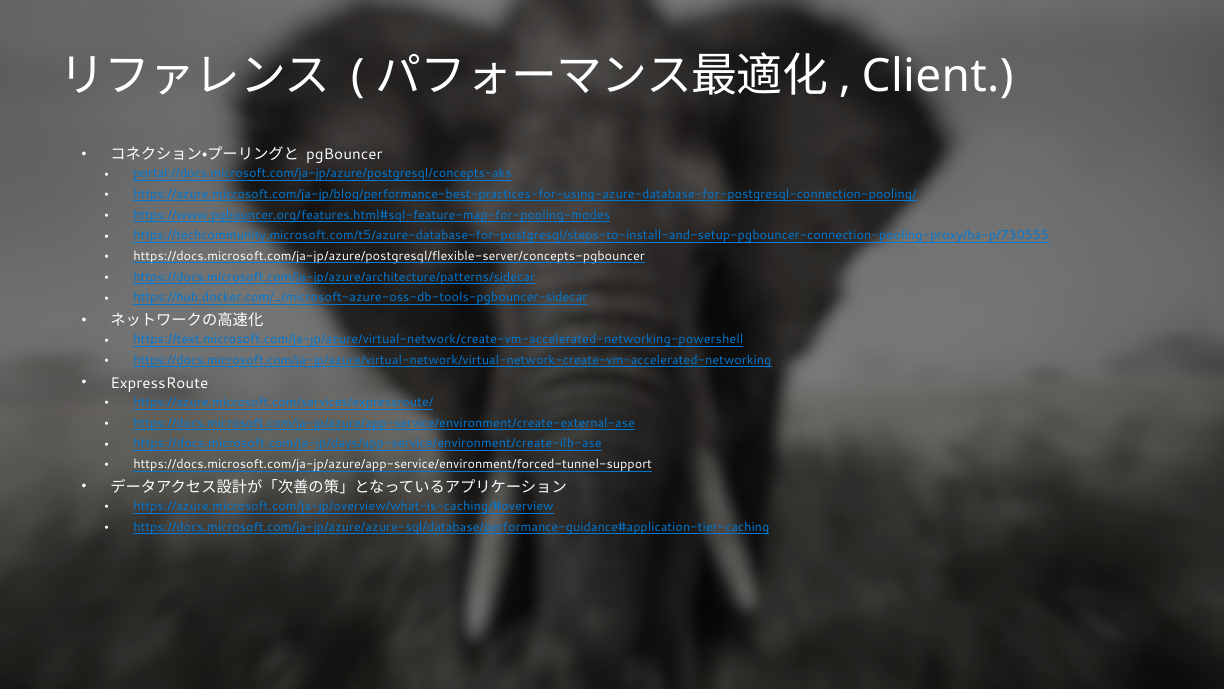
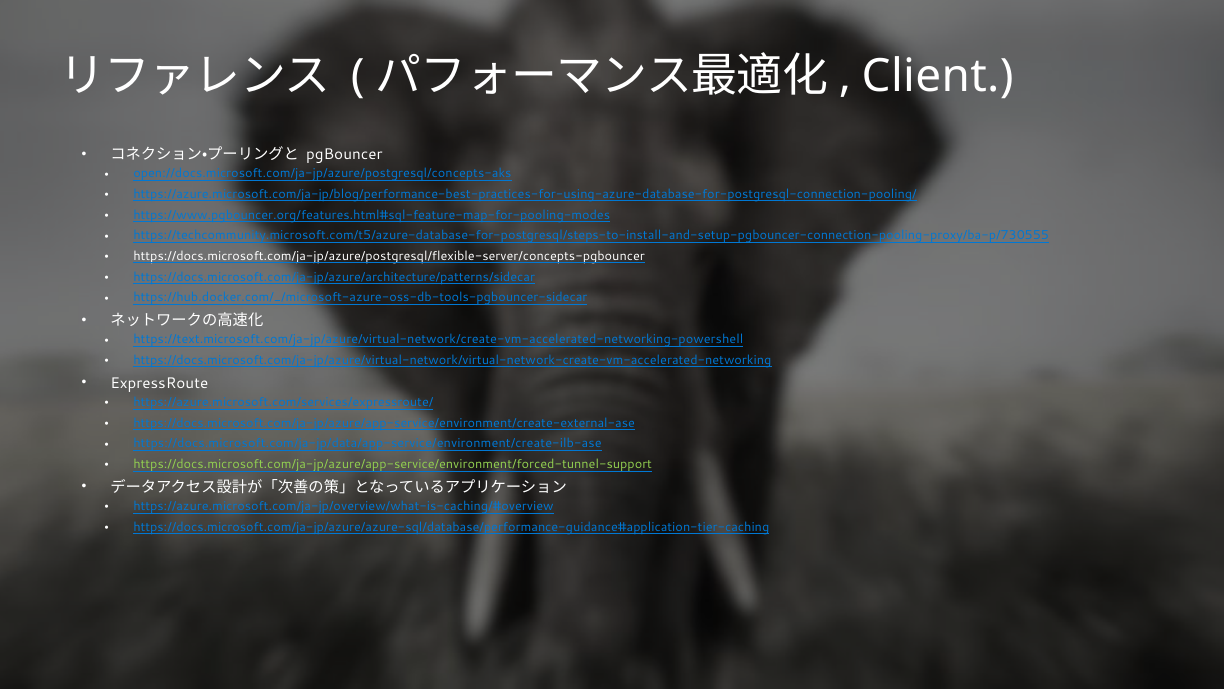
portal://docs.microsoft.com/ja-jp/azure/postgresql/concepts-aks: portal://docs.microsoft.com/ja-jp/azure/postgresql/concepts-aks -> open://docs.microsoft.com/ja-jp/azure/postgresql/concepts-aks
https://docs.microsoft.com/ja-jp/days/app-service/environment/create-ilb-ase: https://docs.microsoft.com/ja-jp/days/app-service/environment/create-ilb-ase -> https://docs.microsoft.com/ja-jp/data/app-service/environment/create-ilb-ase
https://docs.microsoft.com/ja-jp/azure/app-service/environment/forced-tunnel-support colour: white -> light green
